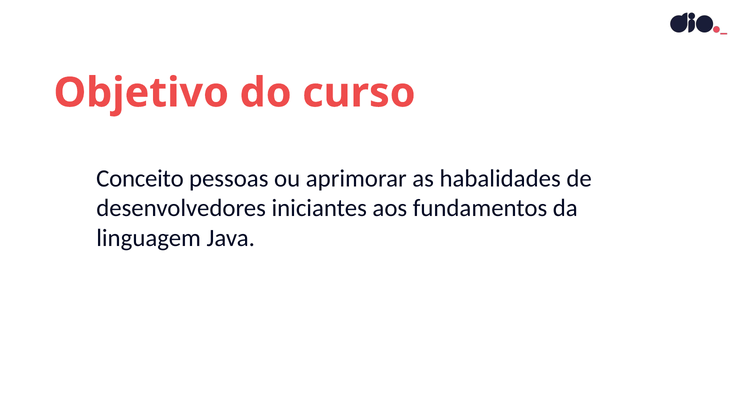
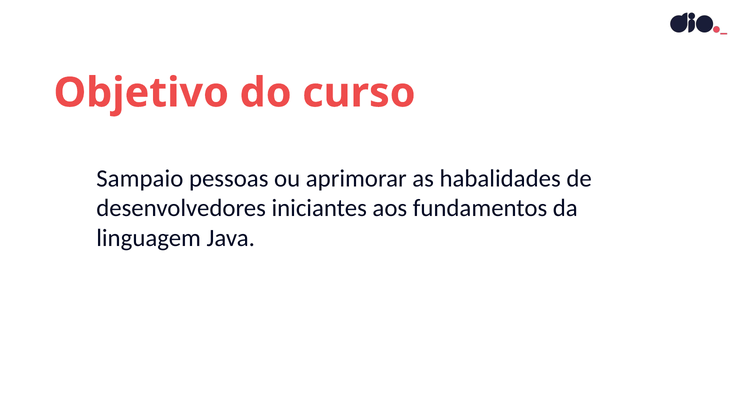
Conceito: Conceito -> Sampaio
